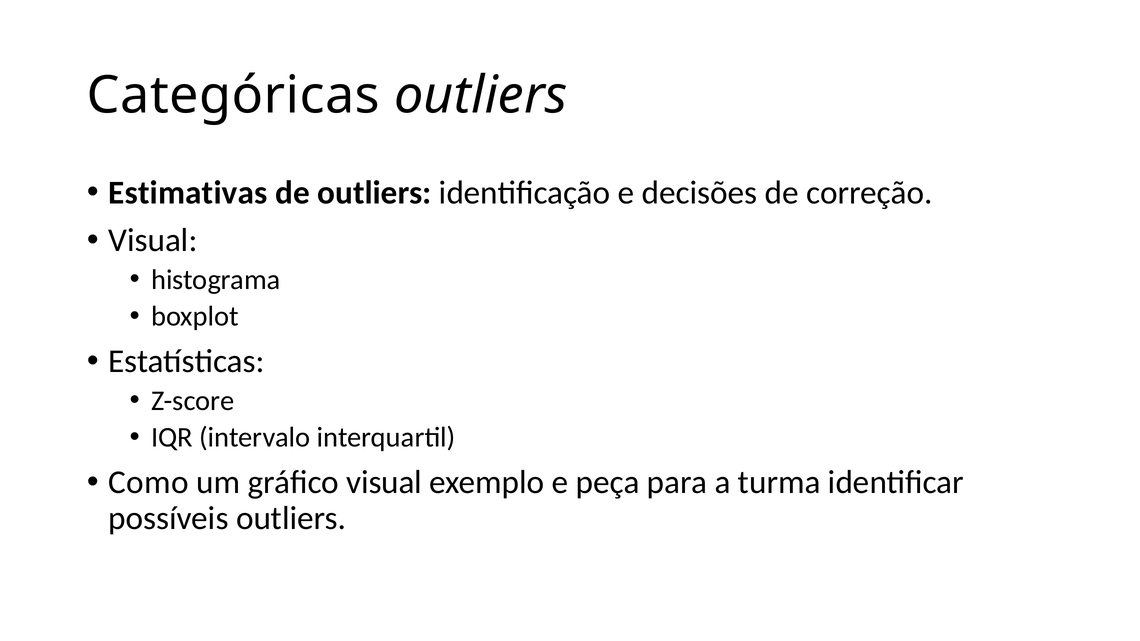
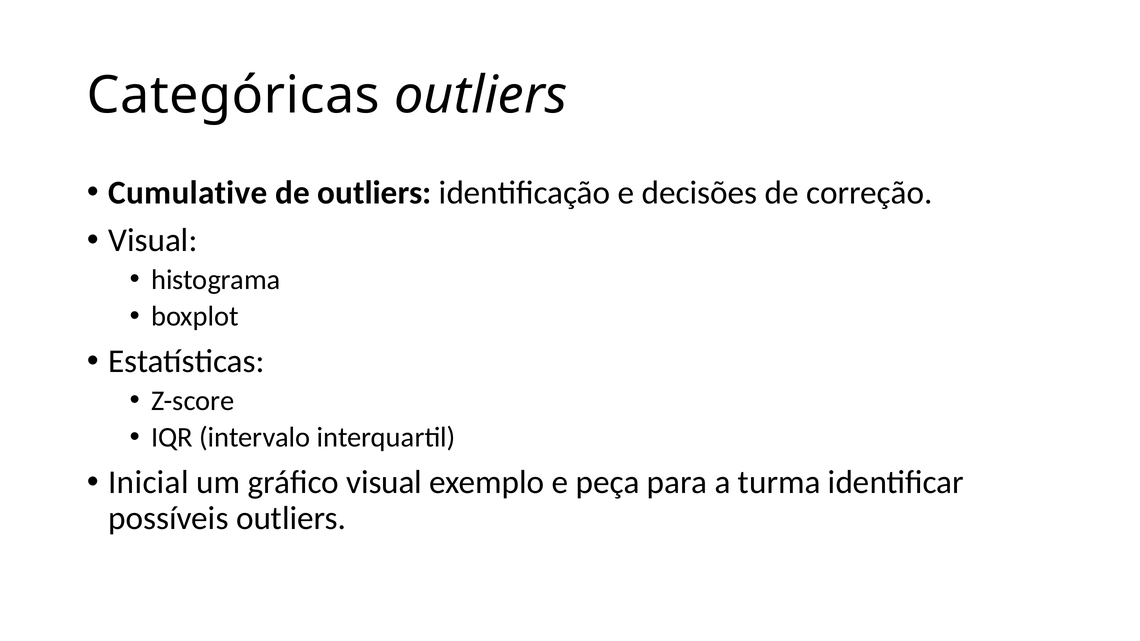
Estimativas: Estimativas -> Cumulative
Como: Como -> Inicial
